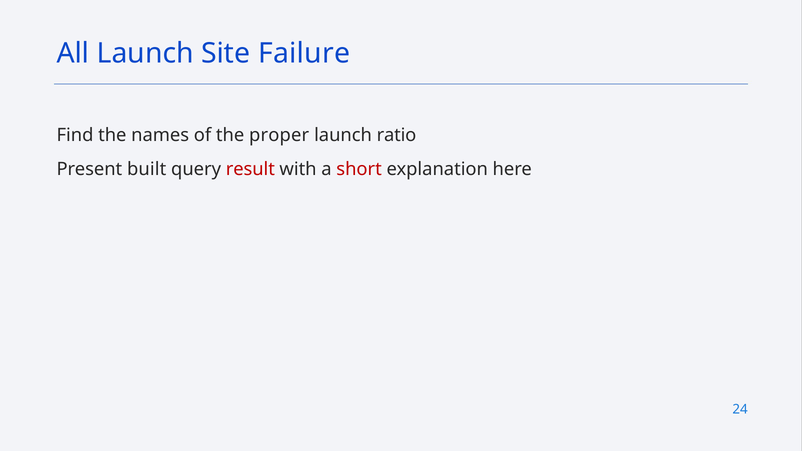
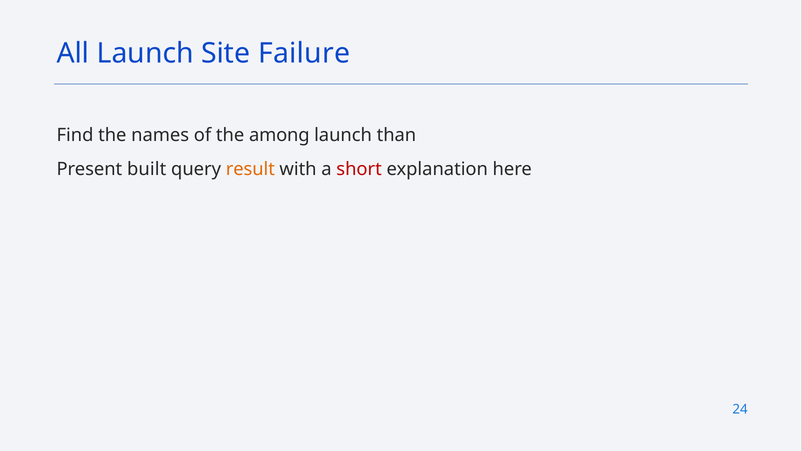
proper: proper -> among
ratio: ratio -> than
result colour: red -> orange
